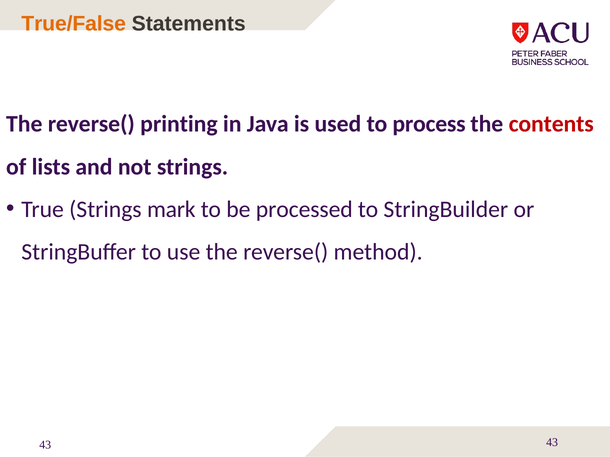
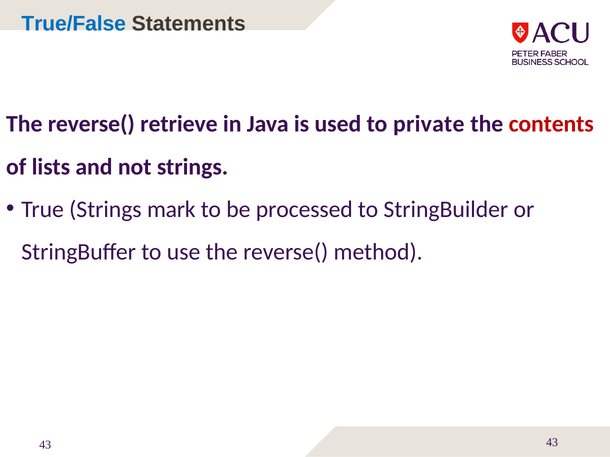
True/False colour: orange -> blue
printing: printing -> retrieve
process: process -> private
